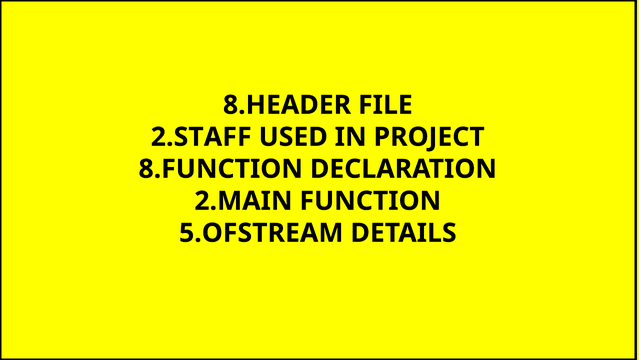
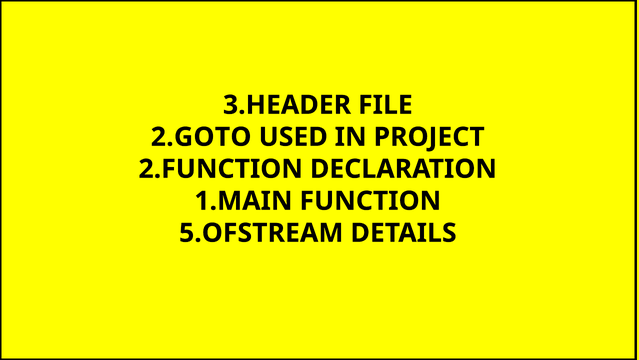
8.HEADER: 8.HEADER -> 3.HEADER
2.STAFF: 2.STAFF -> 2.GOTO
8.FUNCTION: 8.FUNCTION -> 2.FUNCTION
2.MAIN: 2.MAIN -> 1.MAIN
